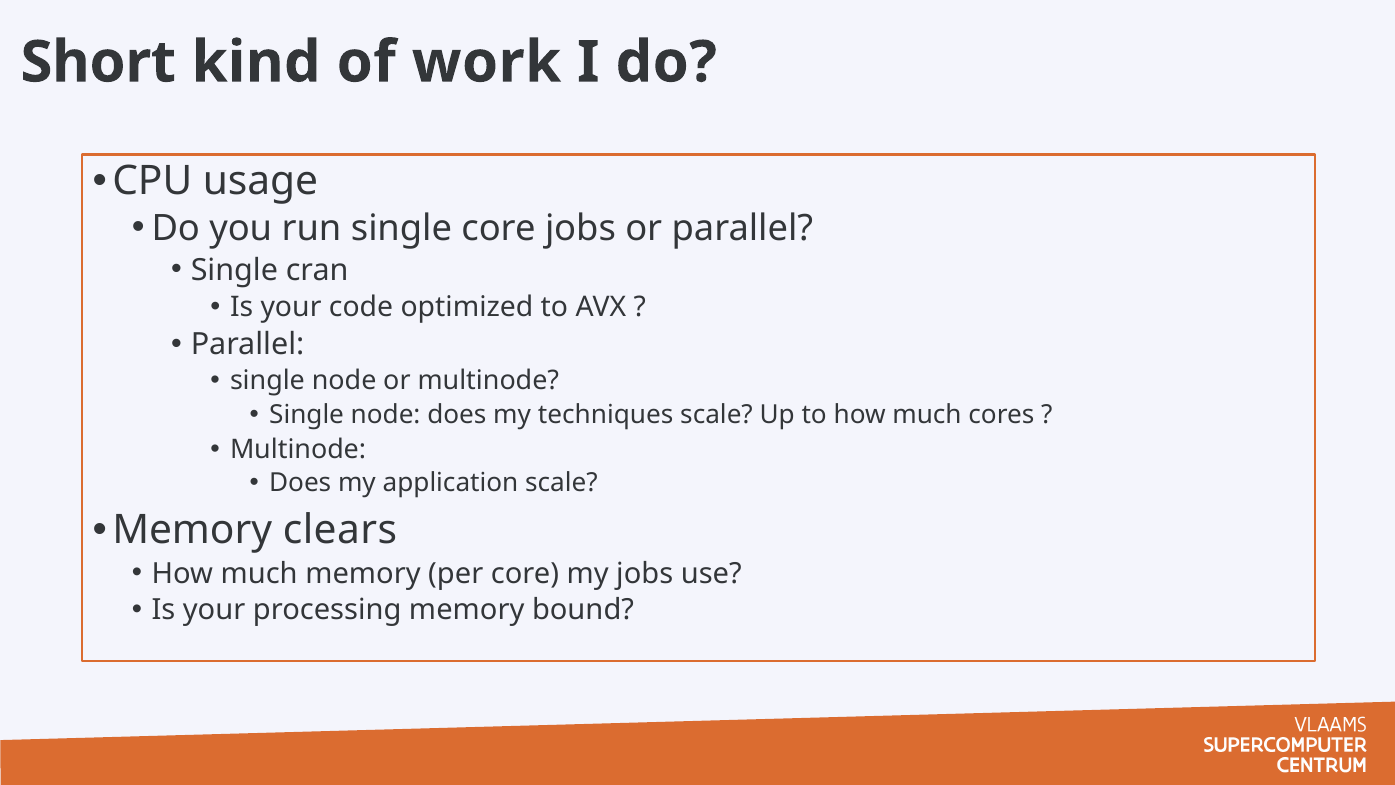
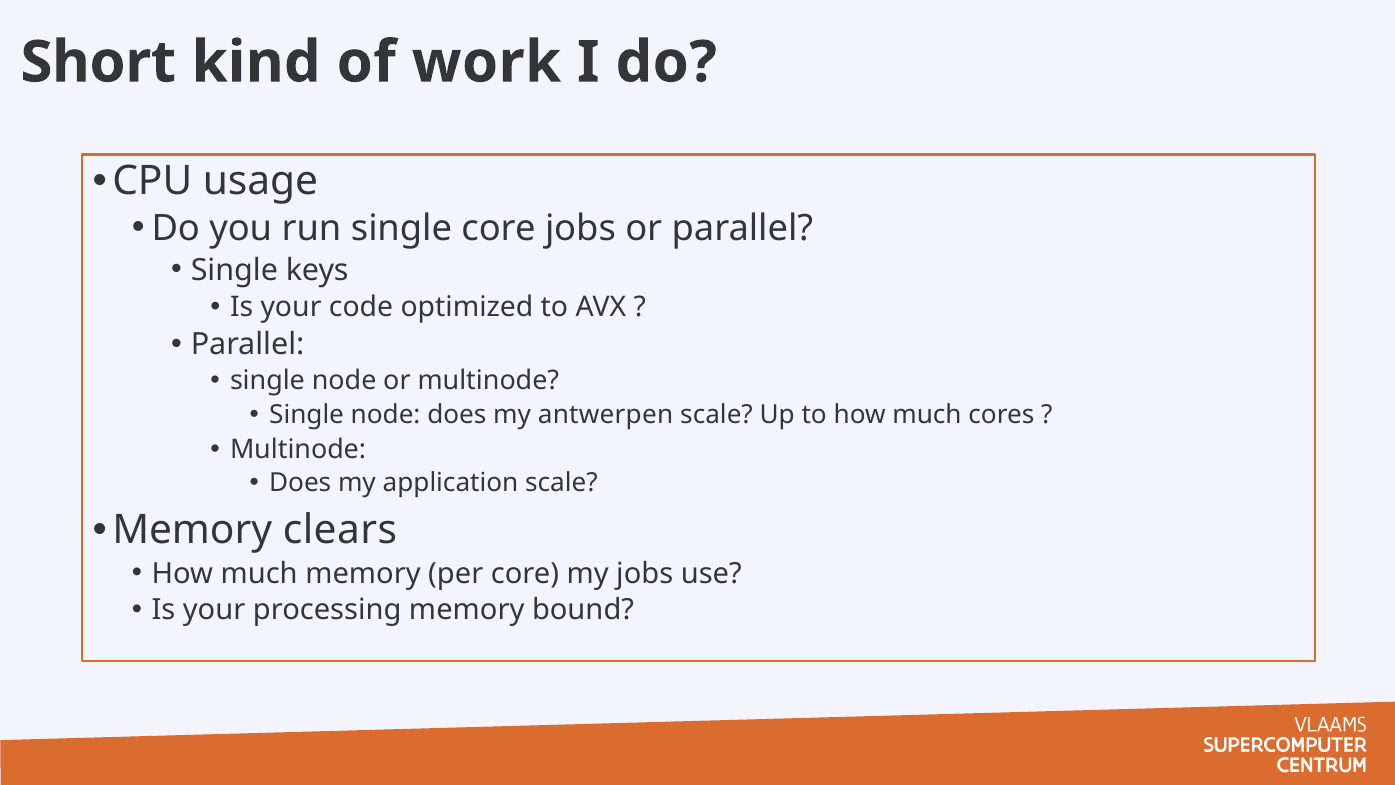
cran: cran -> keys
techniques: techniques -> antwerpen
